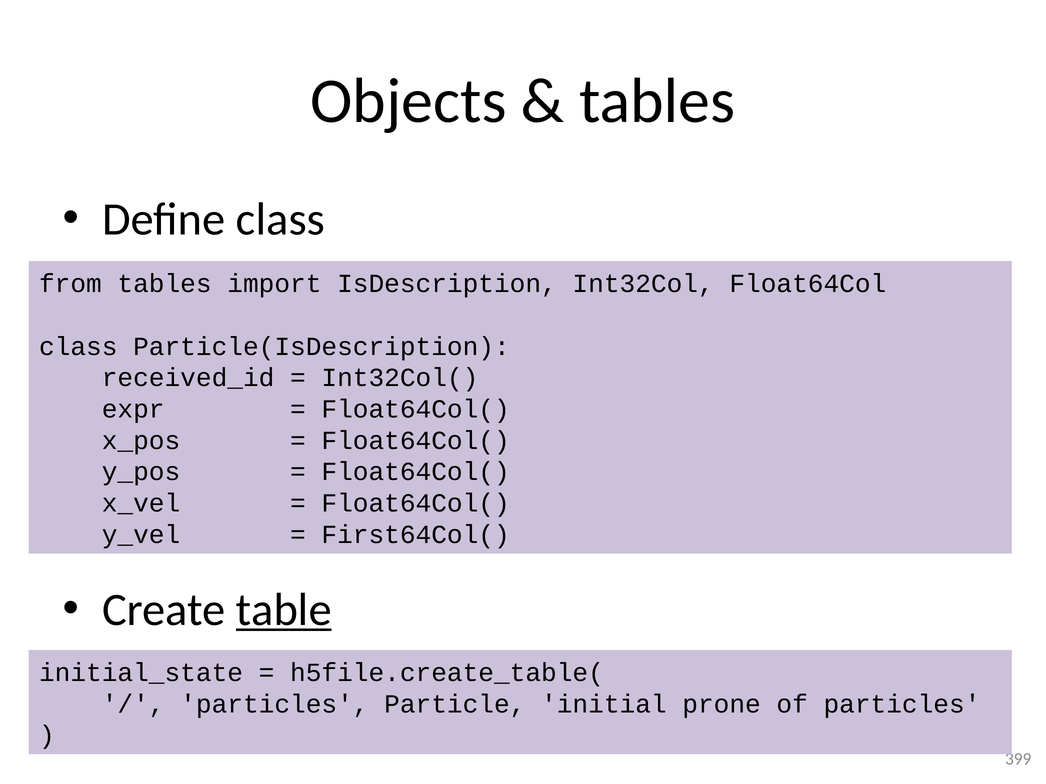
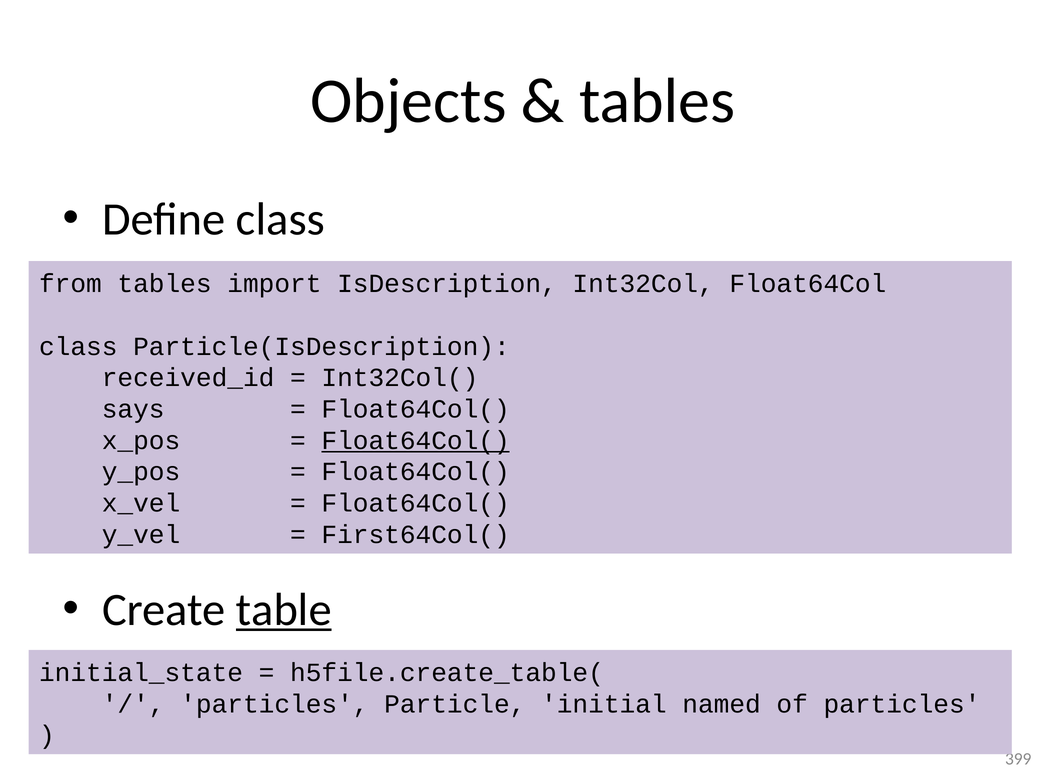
expr: expr -> says
Float64Col( at (416, 441) underline: none -> present
prone: prone -> named
